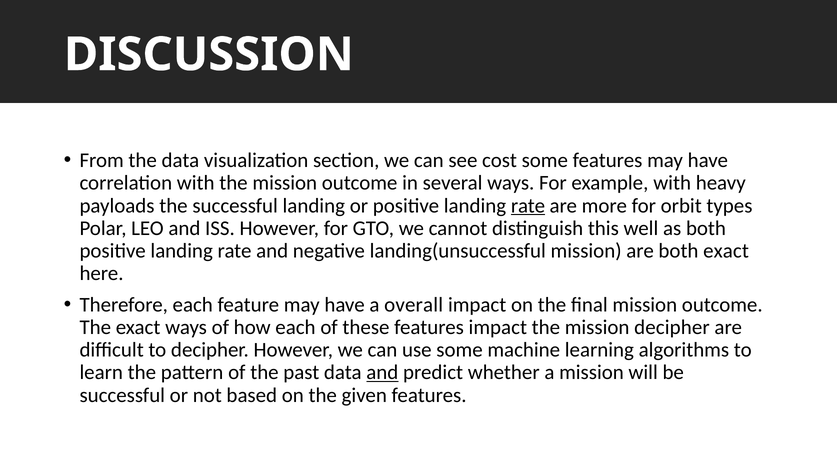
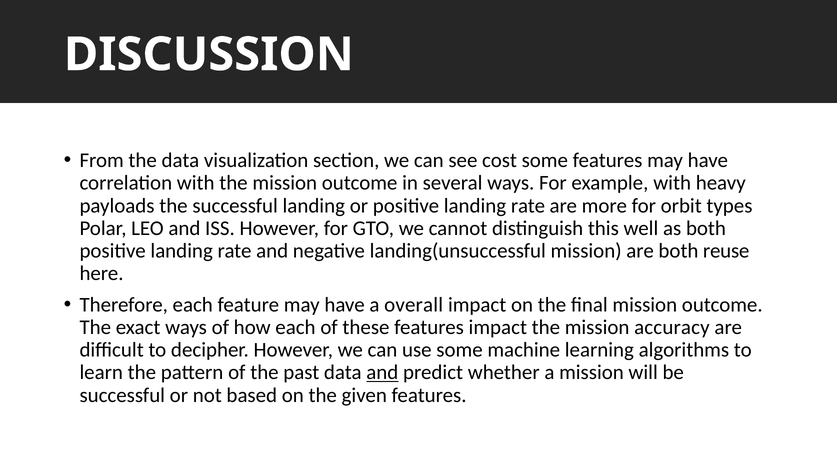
rate at (528, 206) underline: present -> none
both exact: exact -> reuse
mission decipher: decipher -> accuracy
